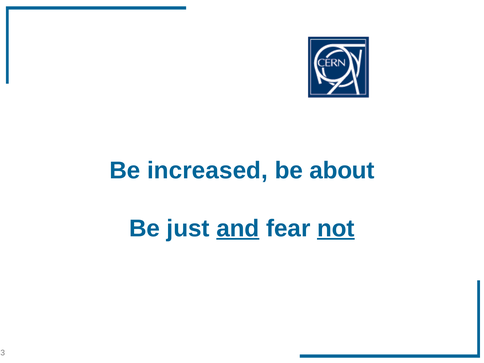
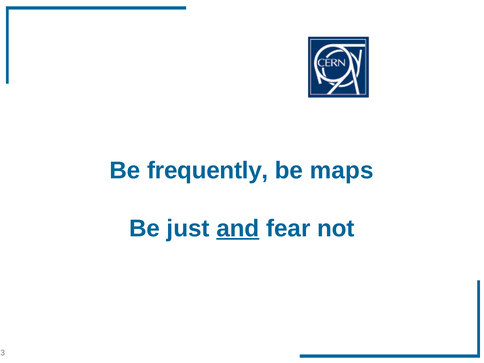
increased: increased -> frequently
about: about -> maps
not underline: present -> none
